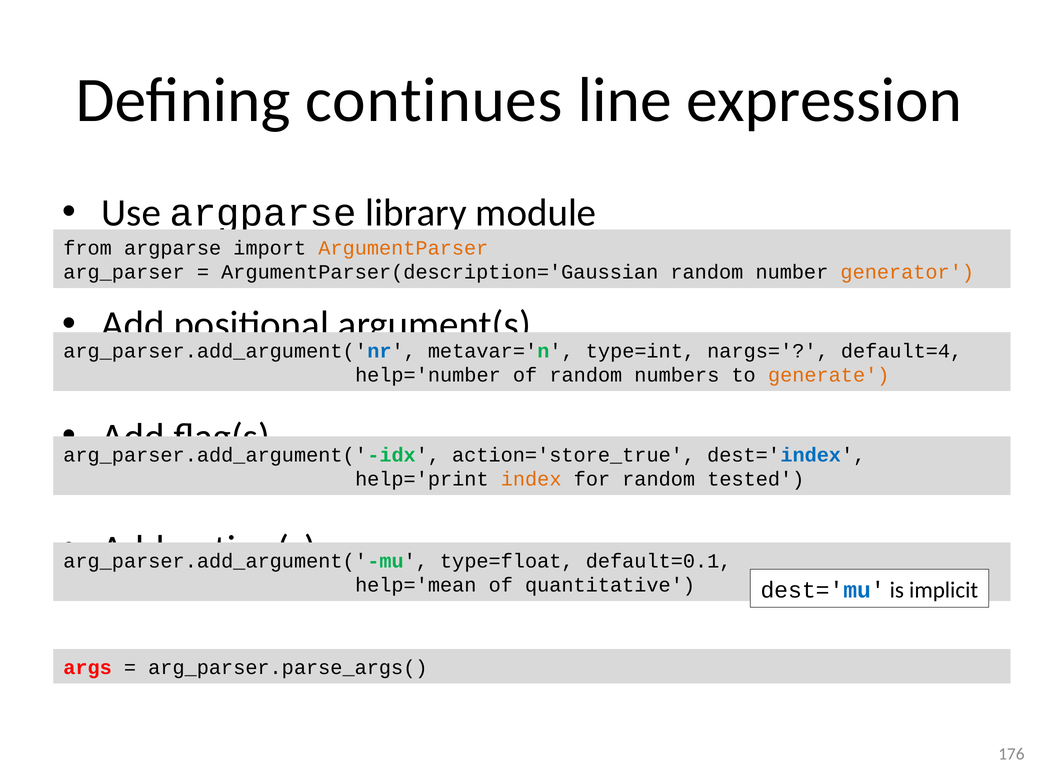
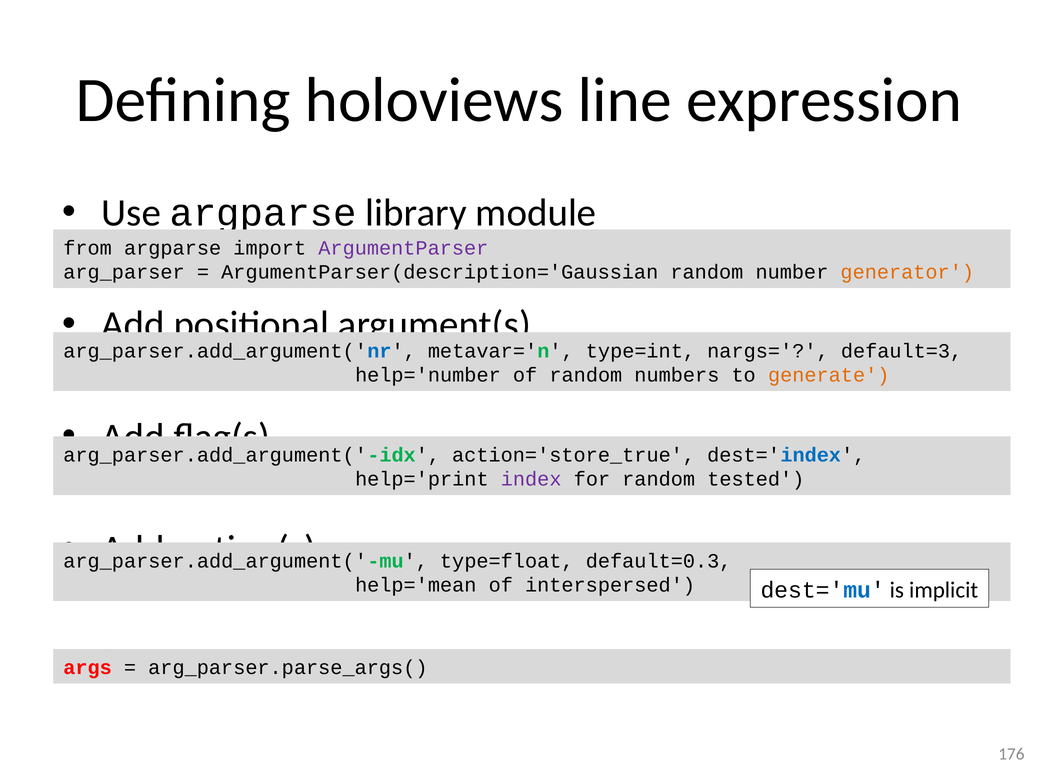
continues: continues -> holoviews
ArgumentParser colour: orange -> purple
default=4: default=4 -> default=3
index colour: orange -> purple
default=0.1: default=0.1 -> default=0.3
quantitative: quantitative -> interspersed
